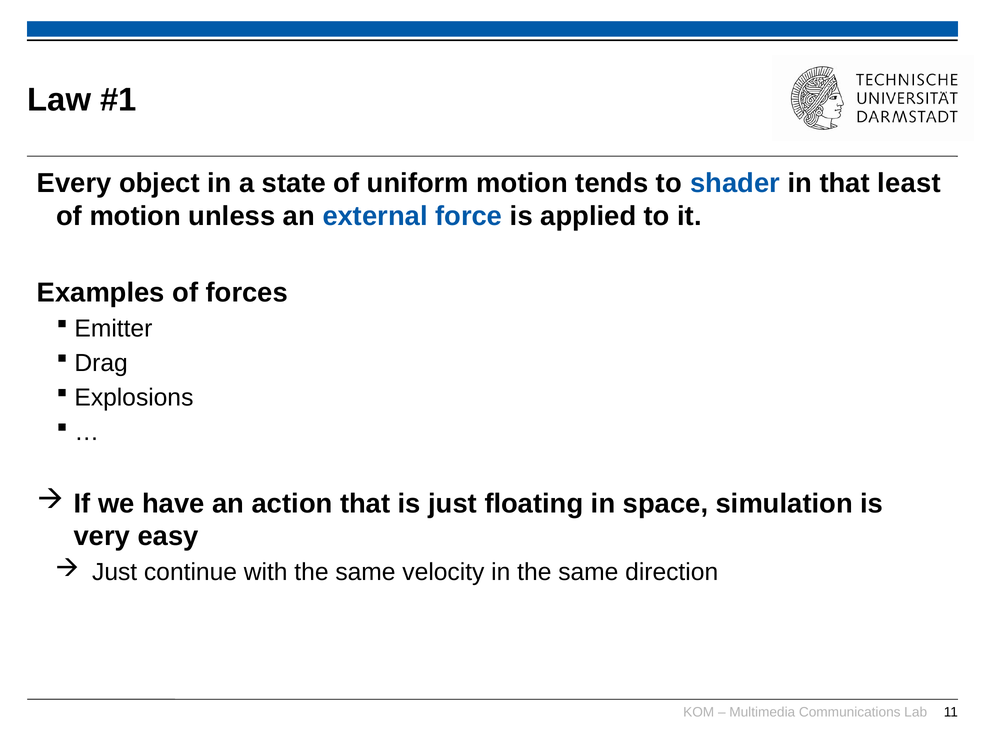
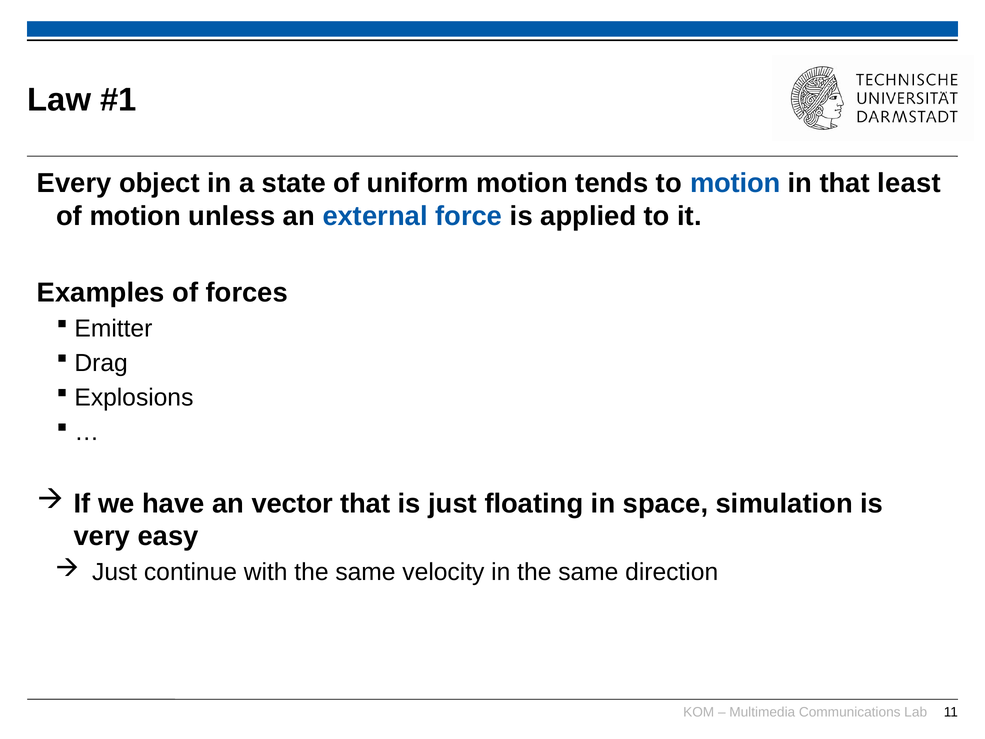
to shader: shader -> motion
action: action -> vector
